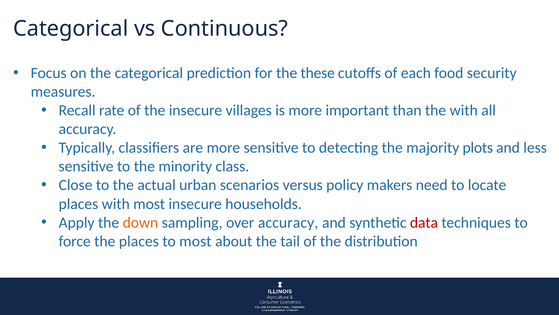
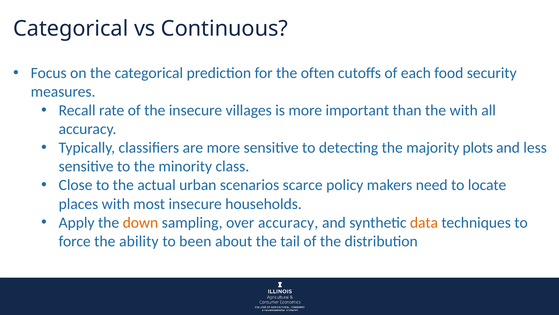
these: these -> often
versus: versus -> scarce
data colour: red -> orange
the places: places -> ability
to most: most -> been
